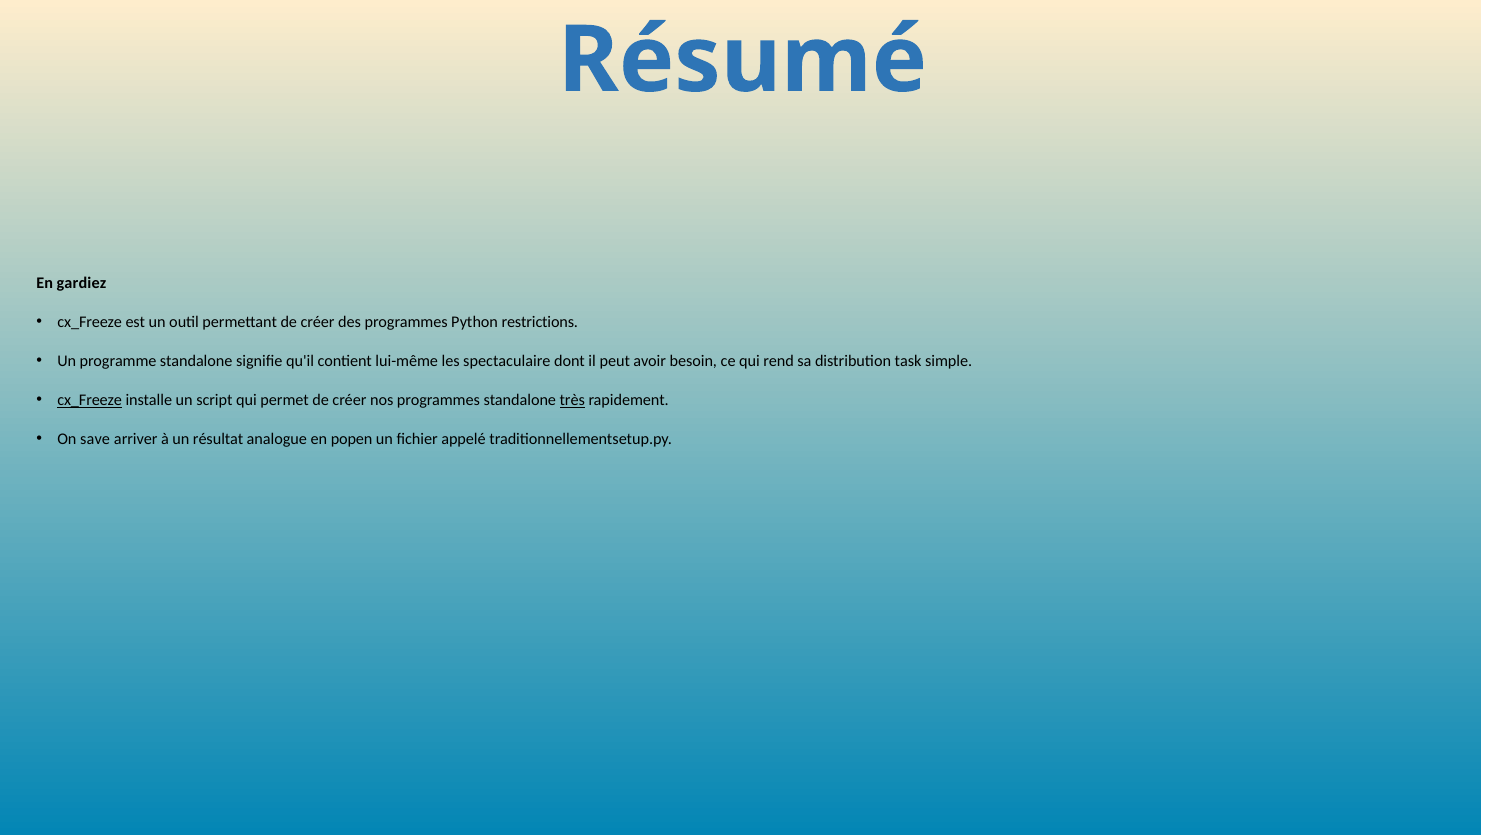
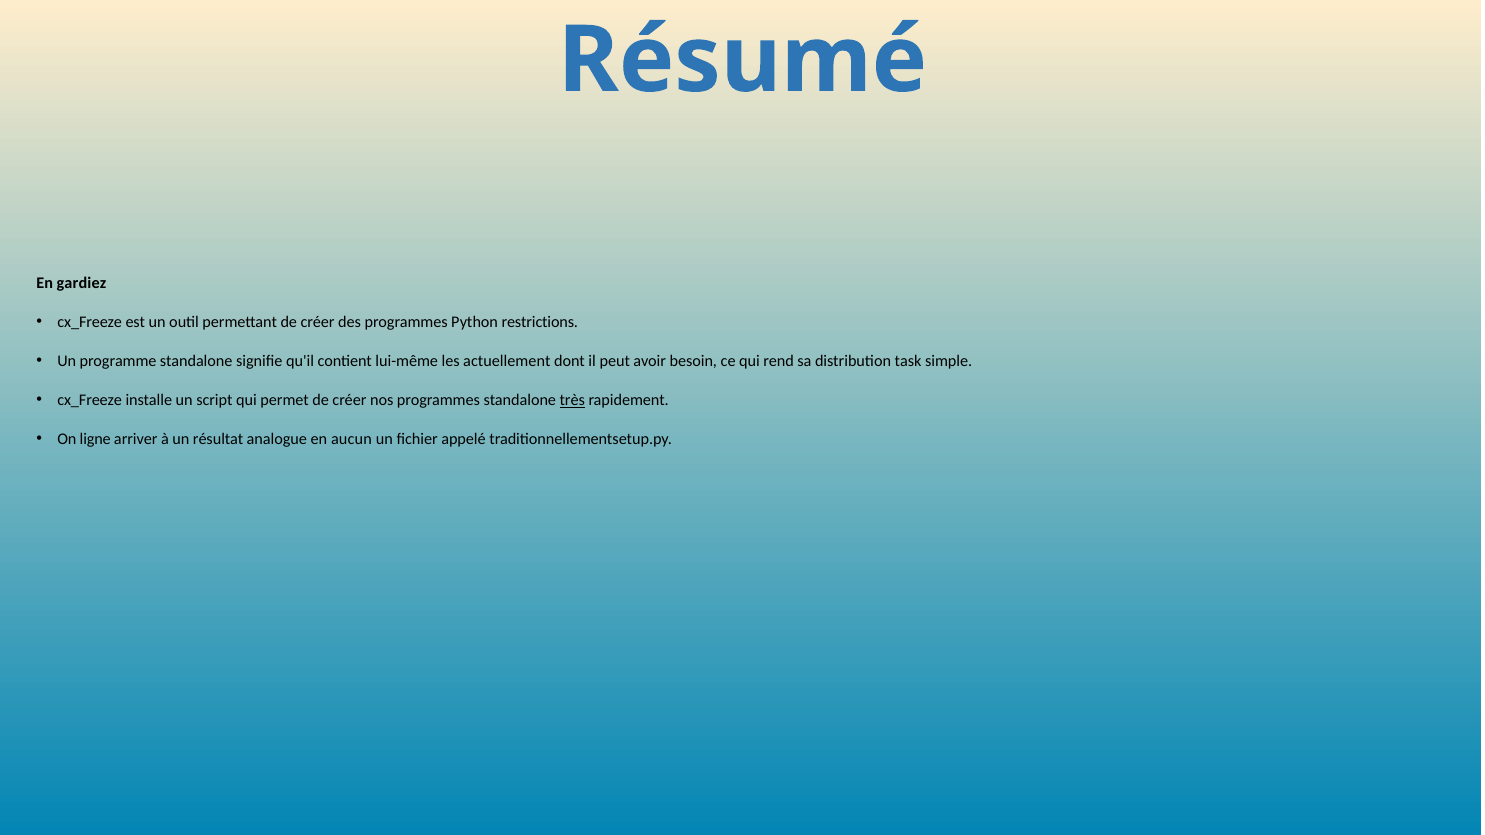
spectaculaire: spectaculaire -> actuellement
cx_Freeze at (90, 400) underline: present -> none
save: save -> ligne
popen: popen -> aucun
